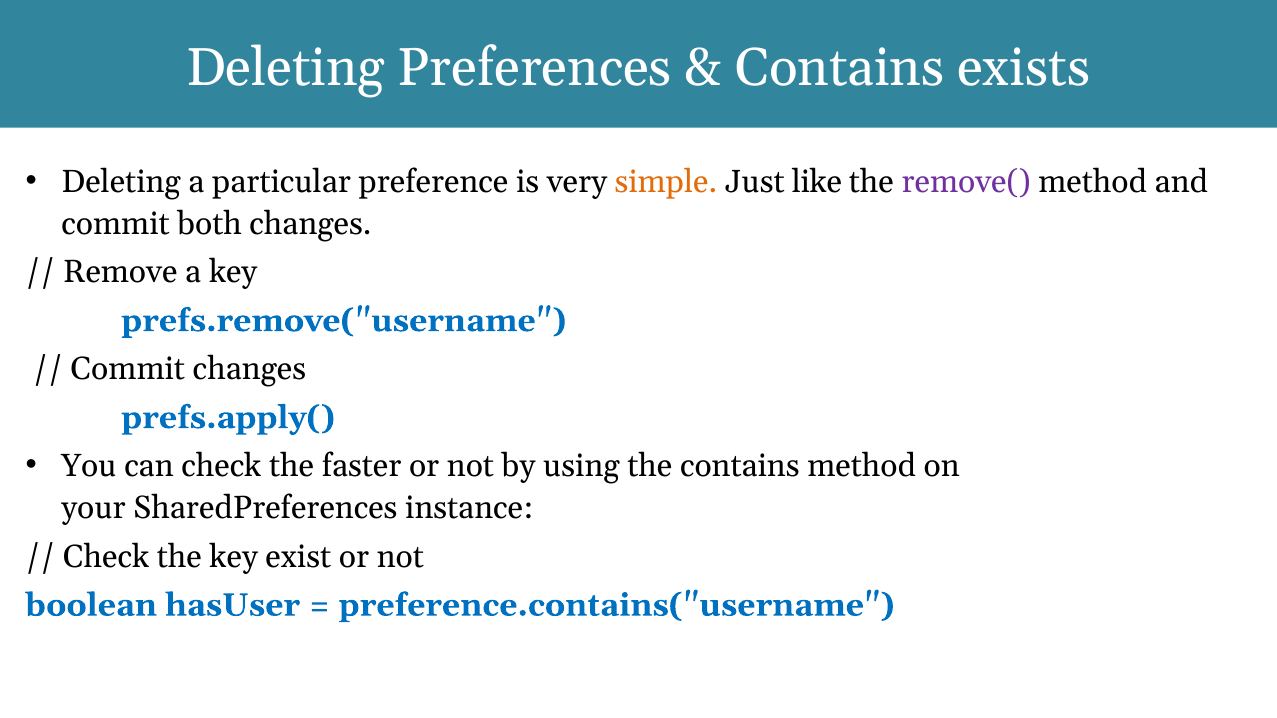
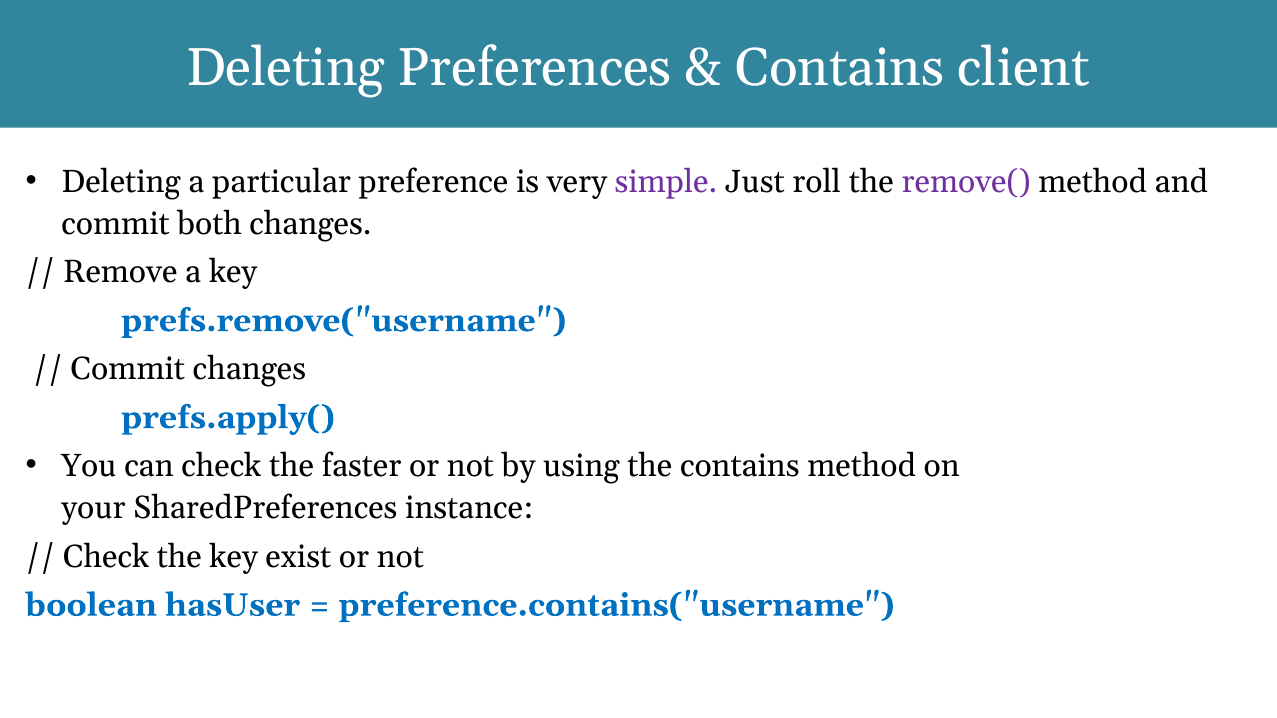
exists: exists -> client
simple colour: orange -> purple
like: like -> roll
